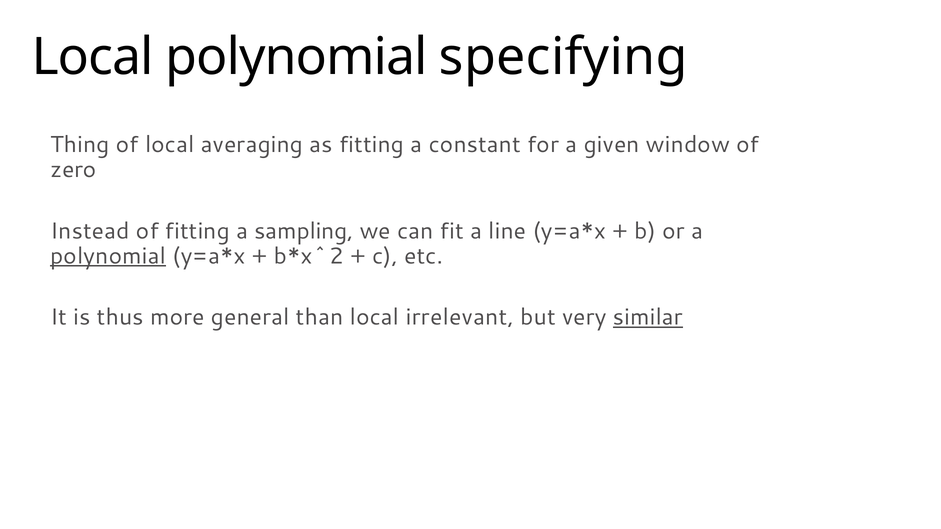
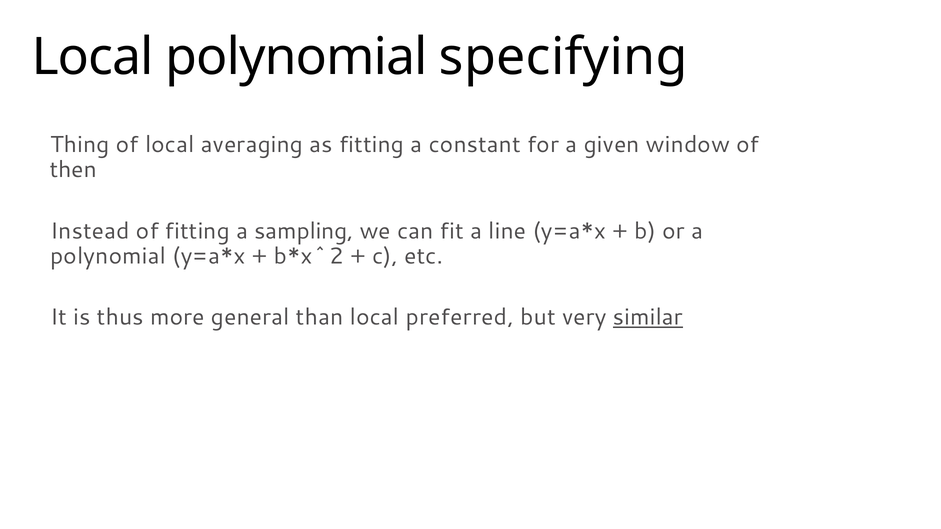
zero: zero -> then
polynomial at (108, 256) underline: present -> none
irrelevant: irrelevant -> preferred
